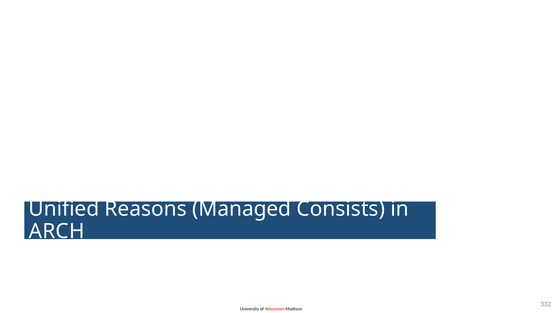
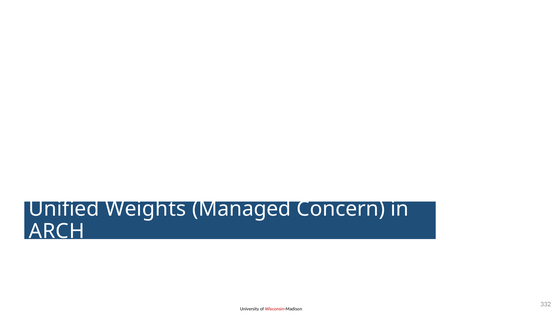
Reasons: Reasons -> Weights
Consists: Consists -> Concern
